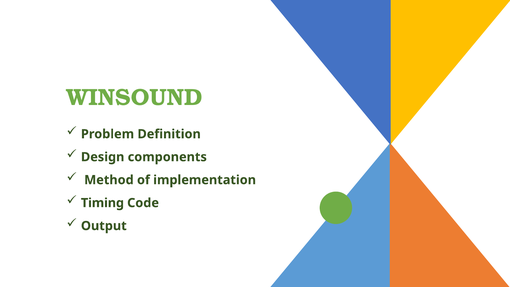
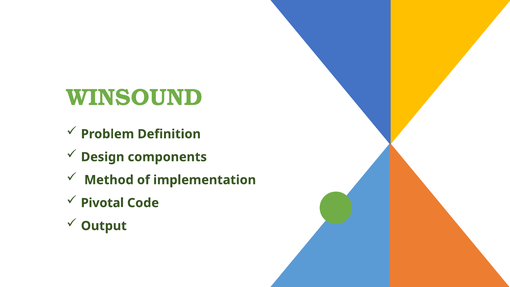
Timing: Timing -> Pivotal
